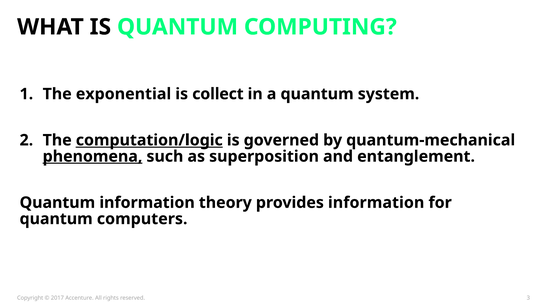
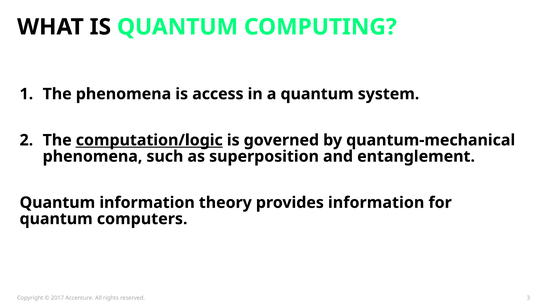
The exponential: exponential -> phenomena
collect: collect -> access
phenomena at (93, 156) underline: present -> none
